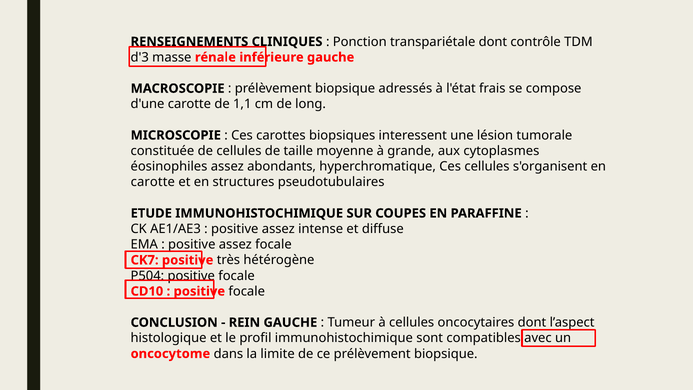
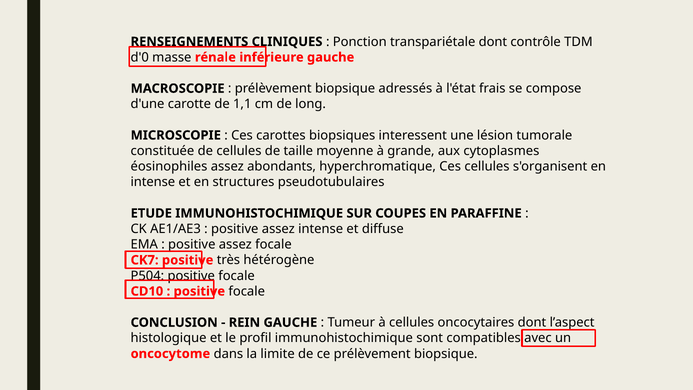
d'3: d'3 -> d'0
carotte at (153, 182): carotte -> intense
